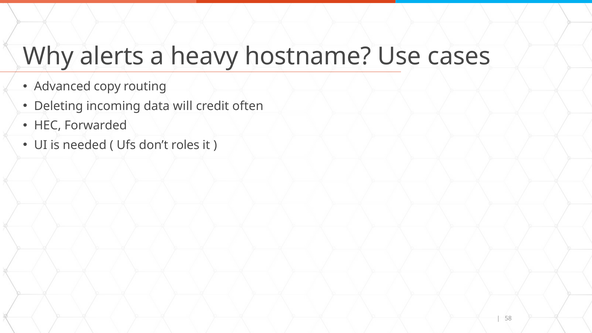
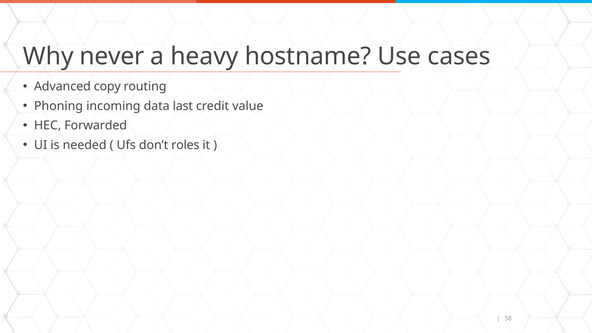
alerts: alerts -> never
Deleting: Deleting -> Phoning
will: will -> last
often: often -> value
